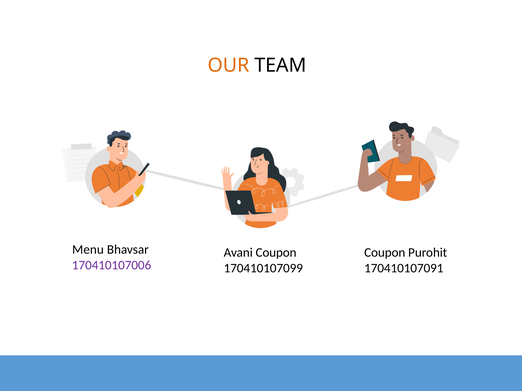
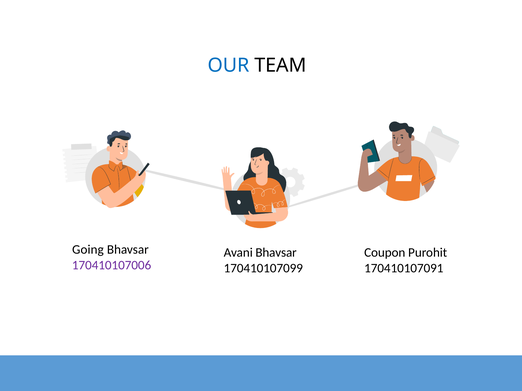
OUR colour: orange -> blue
Menu: Menu -> Going
Avani Coupon: Coupon -> Bhavsar
